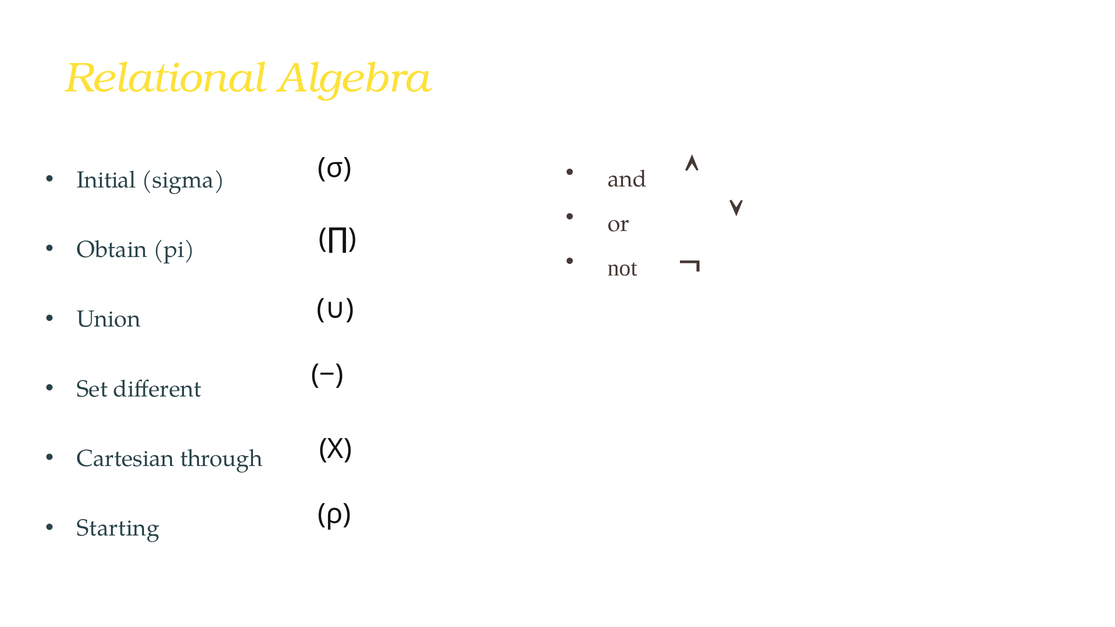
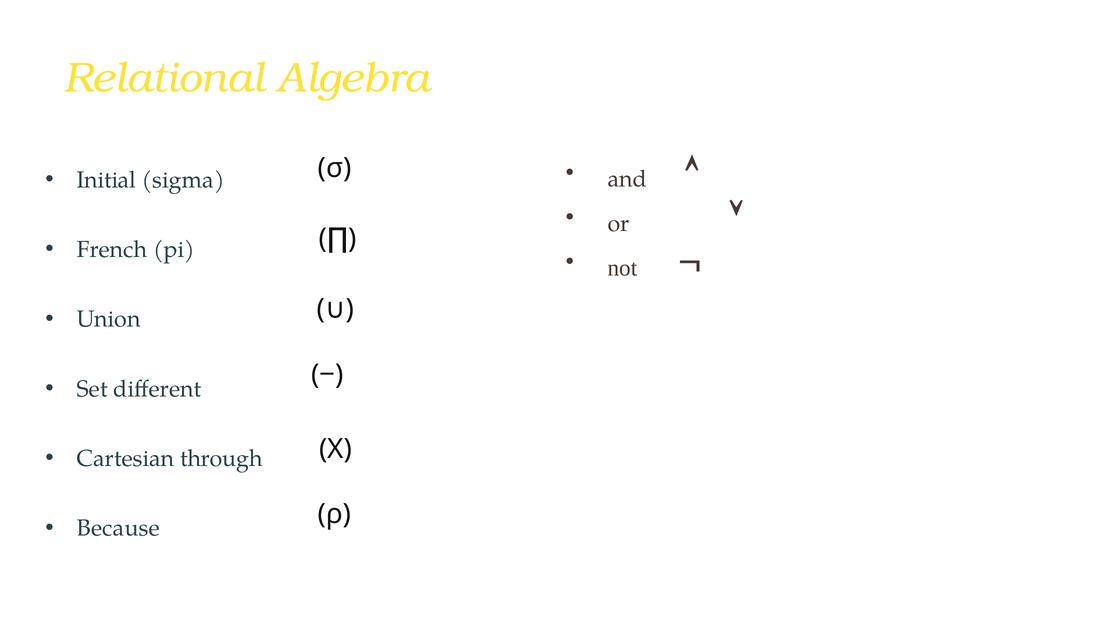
Obtain: Obtain -> French
Starting: Starting -> Because
